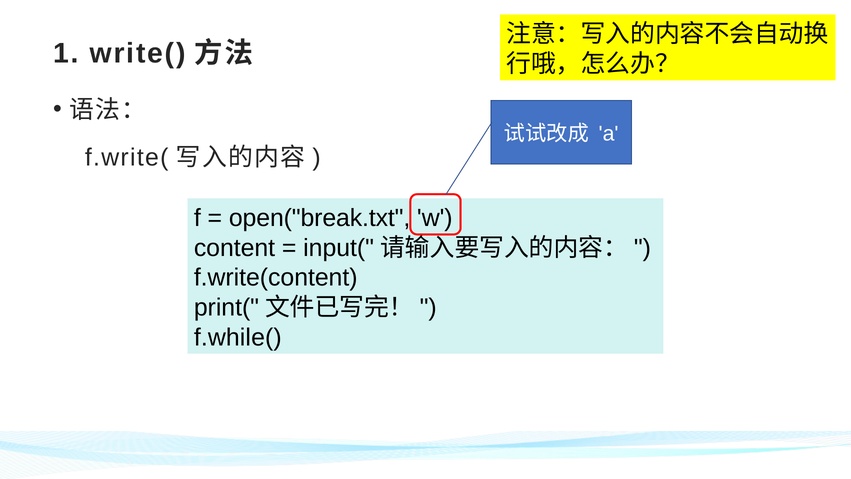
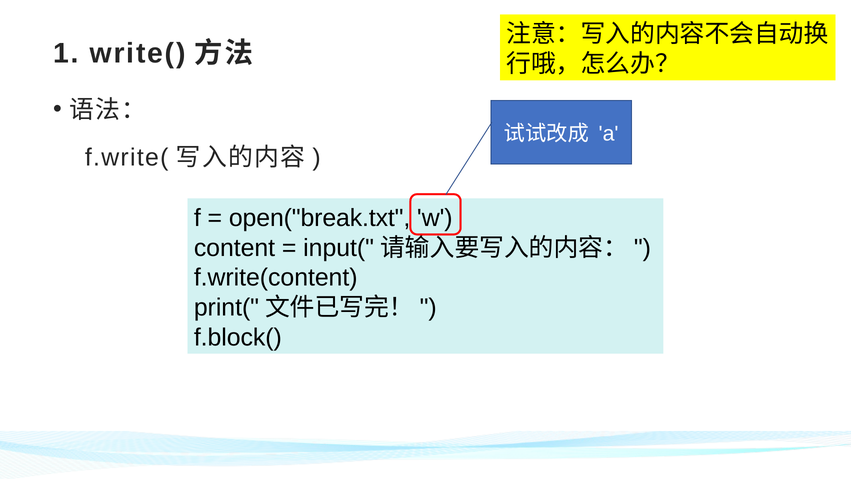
f.while(: f.while( -> f.block(
